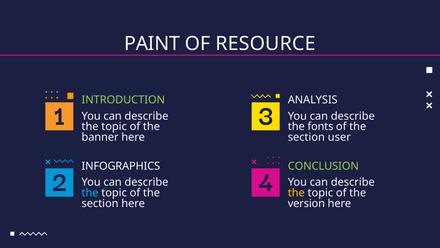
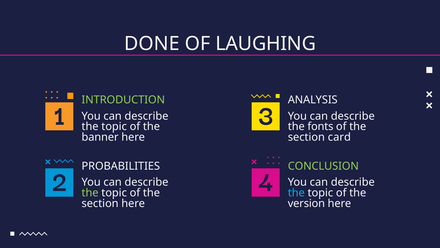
PAINT: PAINT -> DONE
RESOURCE: RESOURCE -> LAUGHING
user: user -> card
INFOGRAPHICS: INFOGRAPHICS -> PROBABILITIES
the at (90, 192) colour: light blue -> light green
the at (296, 192) colour: yellow -> light blue
